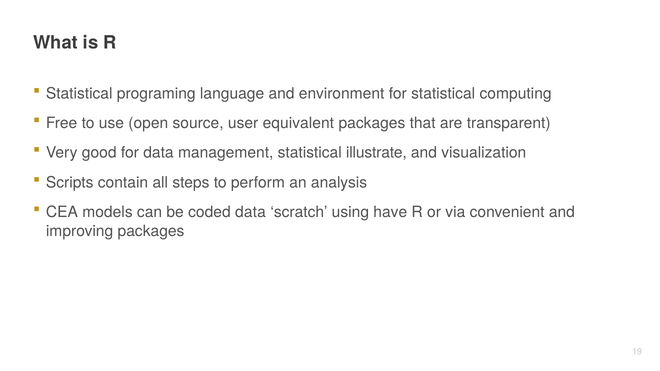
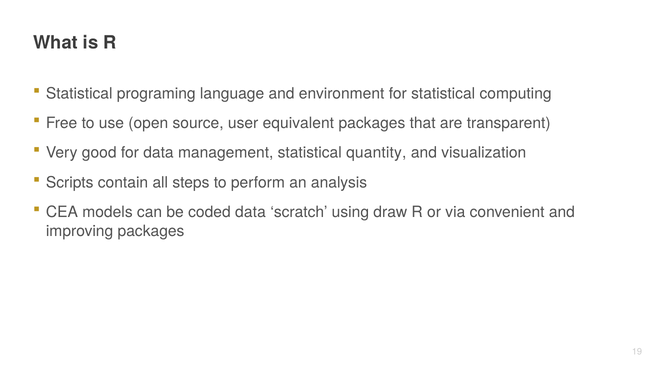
illustrate: illustrate -> quantity
have: have -> draw
